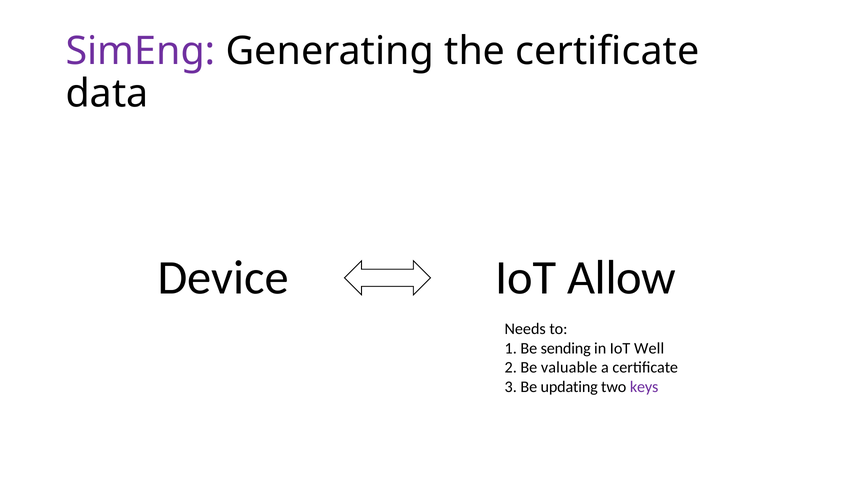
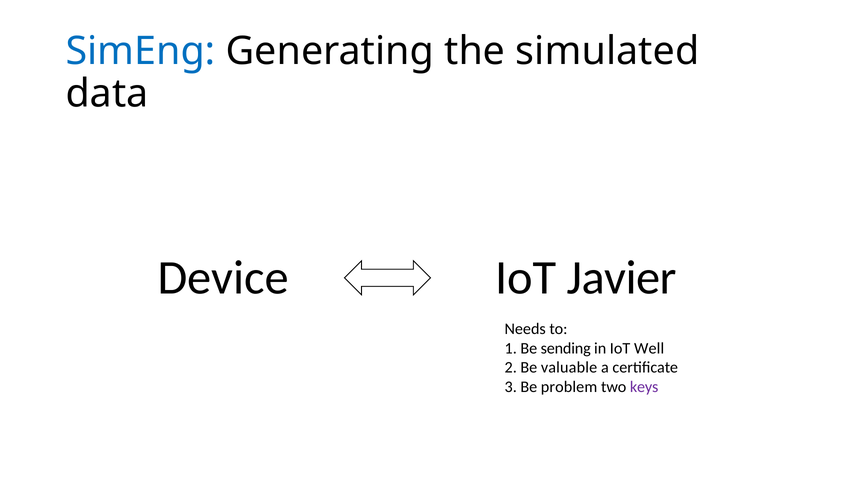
SimEng colour: purple -> blue
the certificate: certificate -> simulated
Allow: Allow -> Javier
updating: updating -> problem
